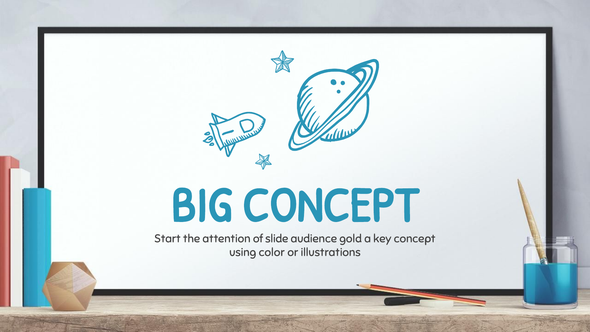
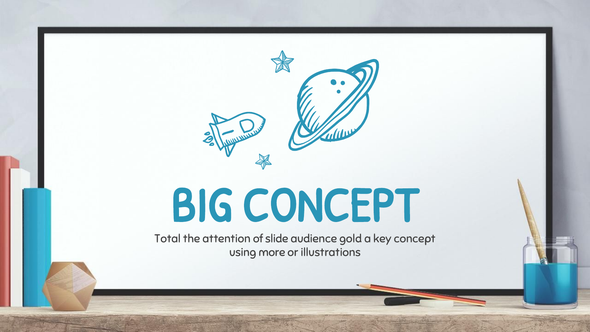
Start: Start -> Total
color: color -> more
